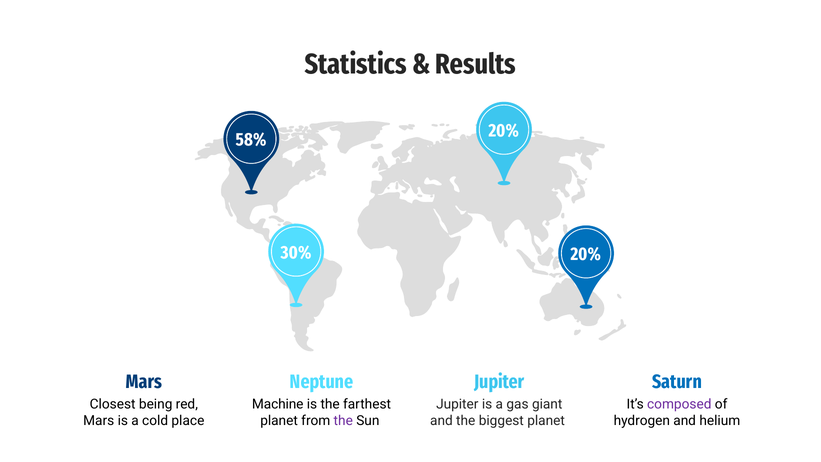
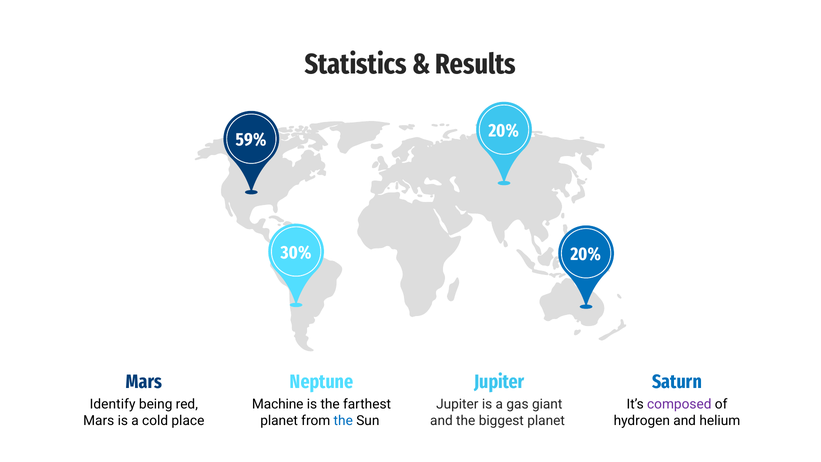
58%: 58% -> 59%
Closest: Closest -> Identify
the at (343, 420) colour: purple -> blue
